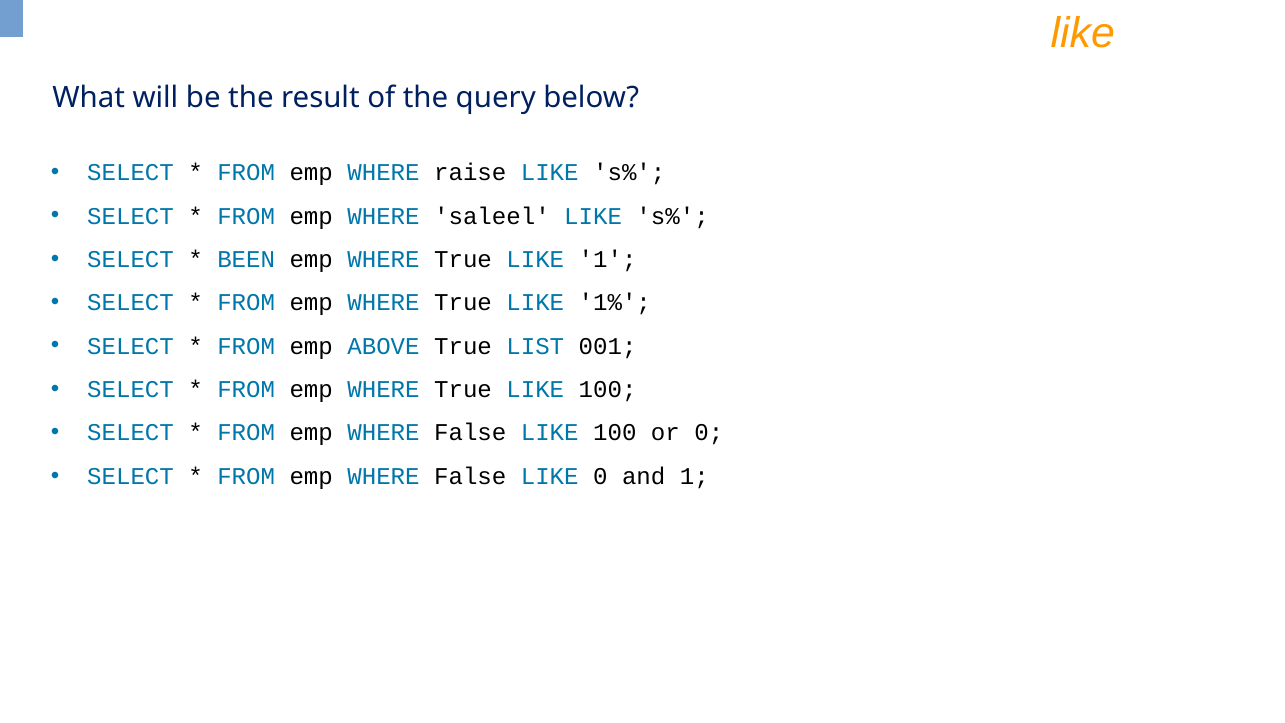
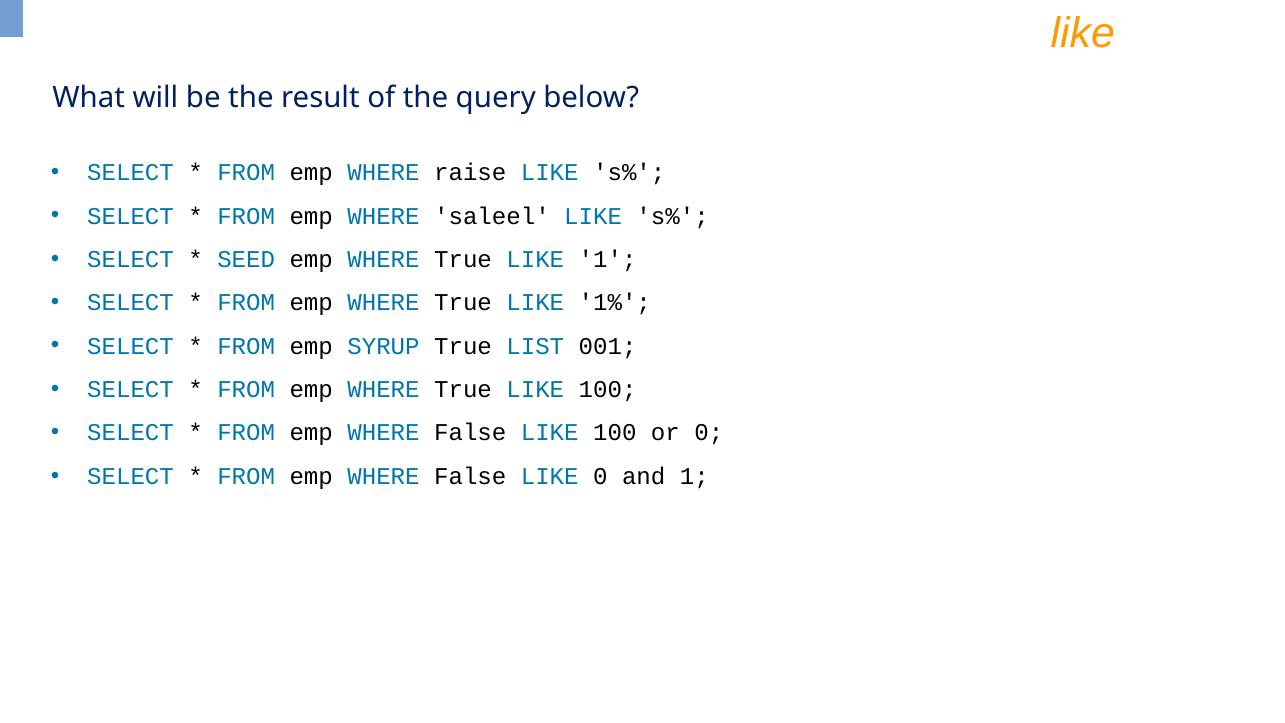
BEEN: BEEN -> SEED
ABOVE: ABOVE -> SYRUP
